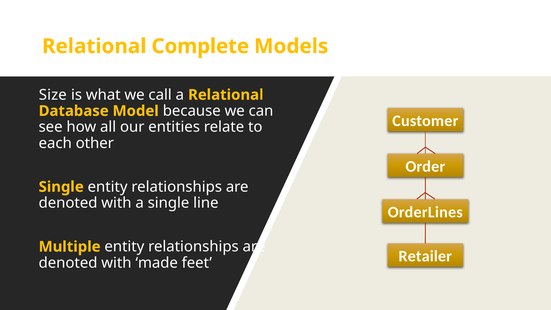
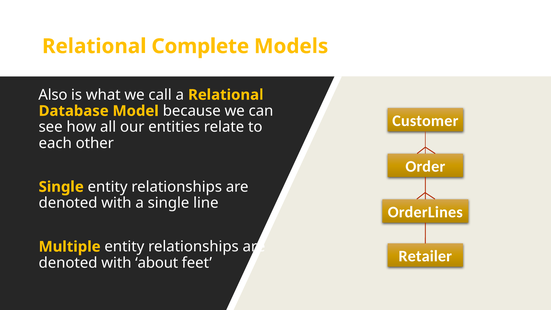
Size: Size -> Also
made: made -> about
